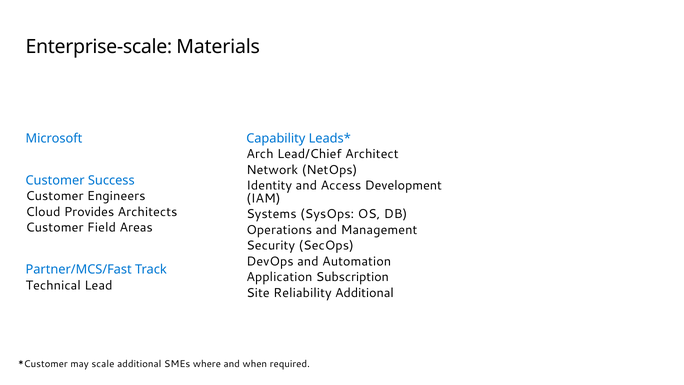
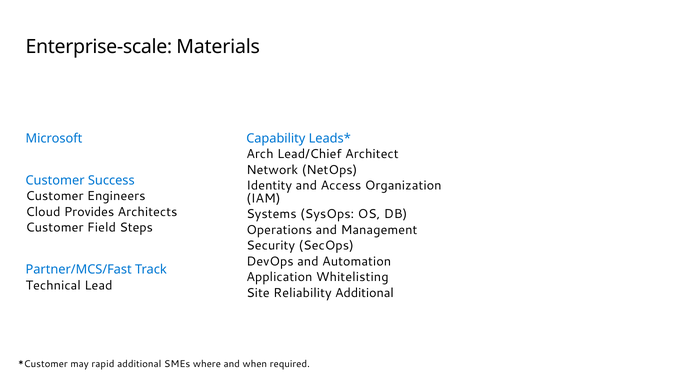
Development: Development -> Organization
Areas: Areas -> Steps
Subscription: Subscription -> Whitelisting
scale: scale -> rapid
